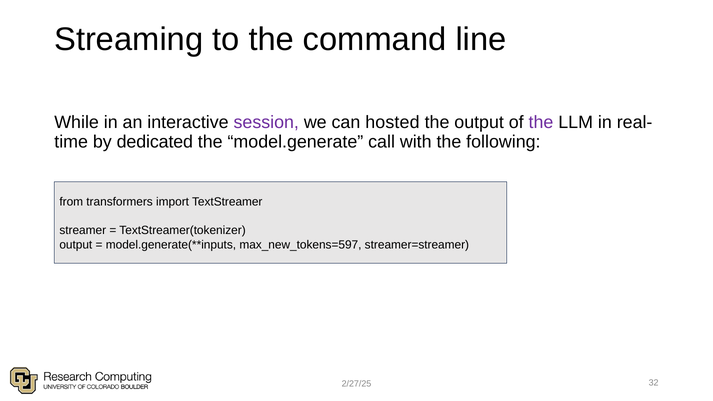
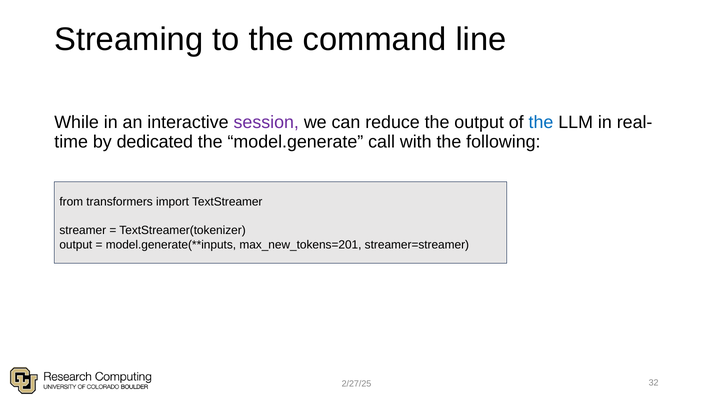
hosted: hosted -> reduce
the at (541, 122) colour: purple -> blue
max_new_tokens=597: max_new_tokens=597 -> max_new_tokens=201
